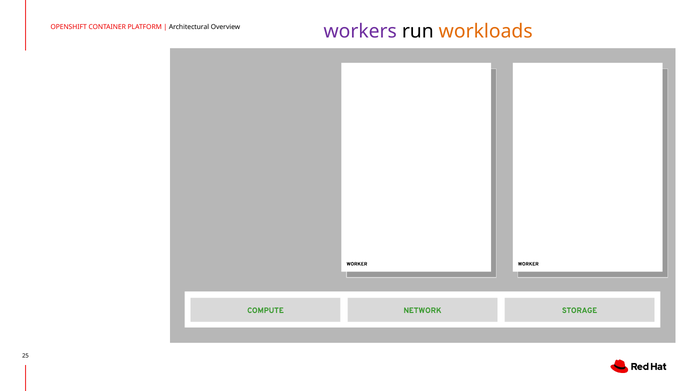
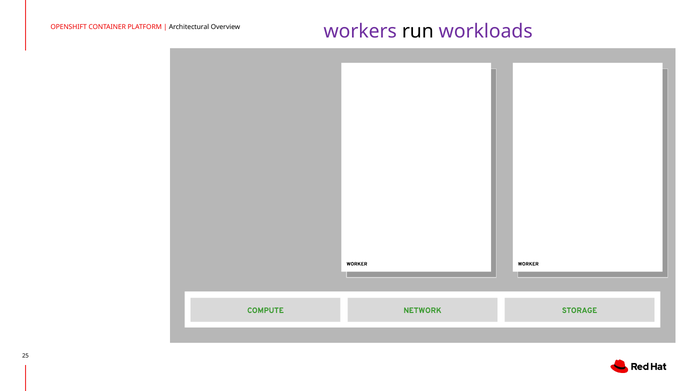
workloads colour: orange -> purple
